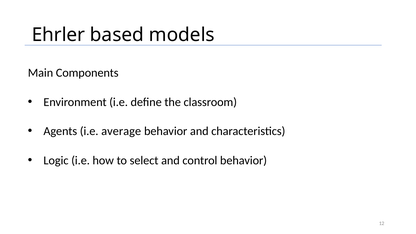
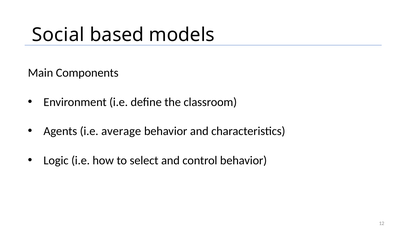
Ehrler: Ehrler -> Social
